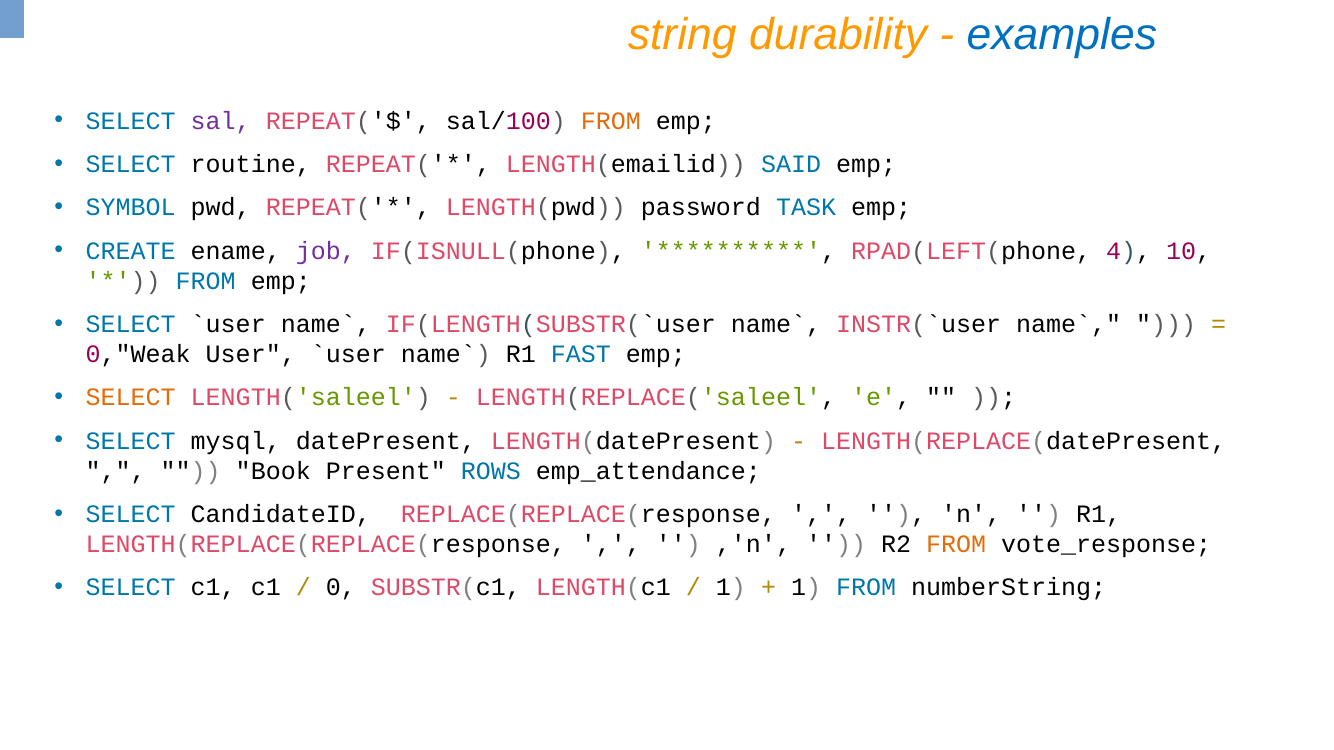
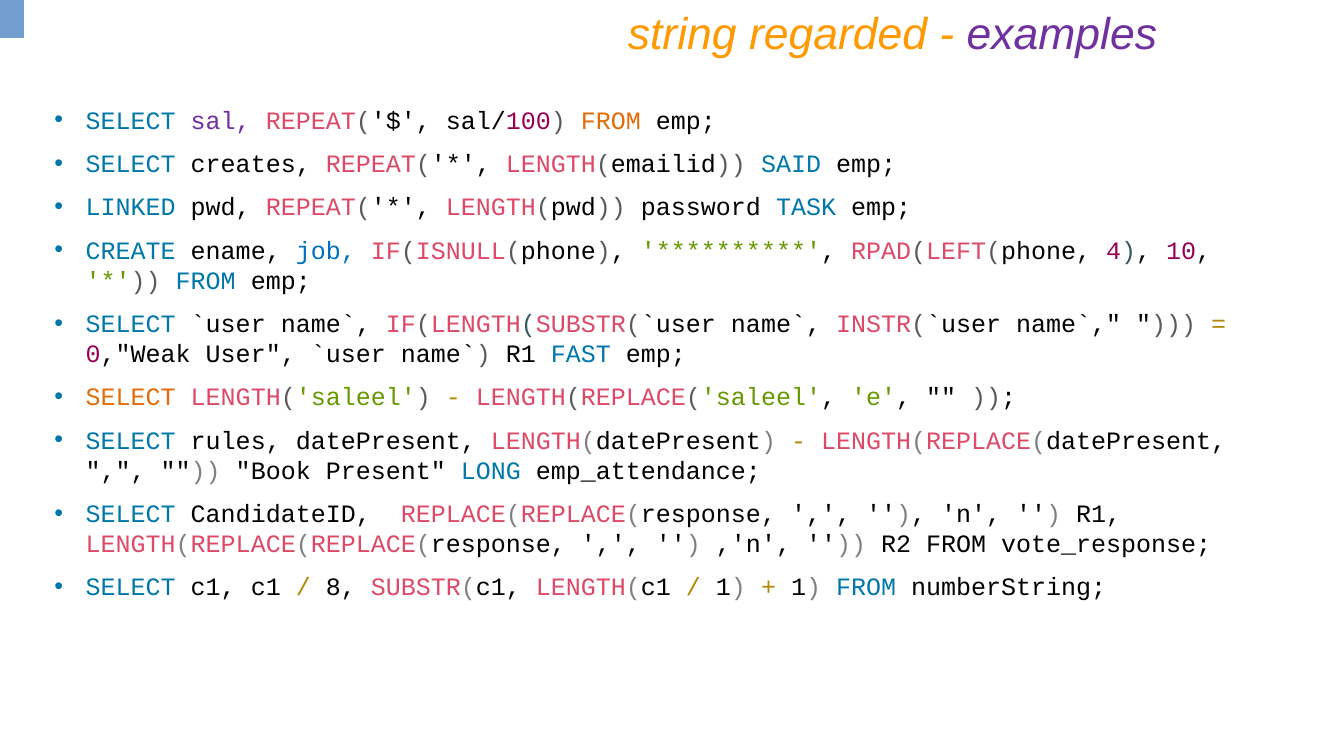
durability: durability -> regarded
examples colour: blue -> purple
routine: routine -> creates
SYMBOL: SYMBOL -> LINKED
job colour: purple -> blue
mysql: mysql -> rules
ROWS: ROWS -> LONG
FROM at (956, 544) colour: orange -> black
0: 0 -> 8
